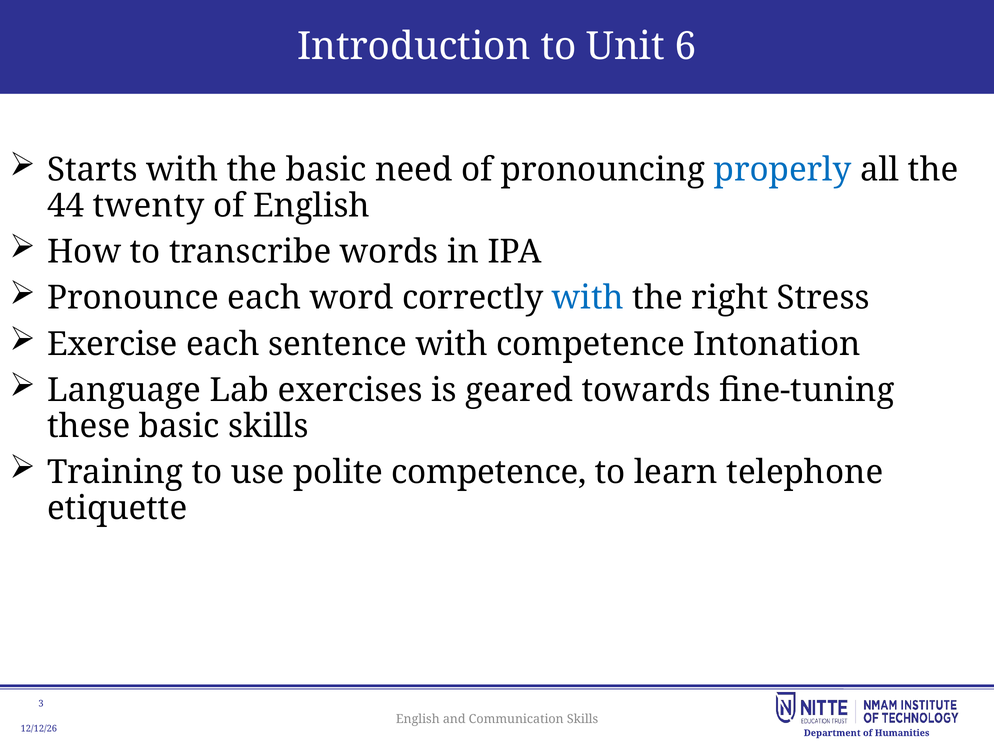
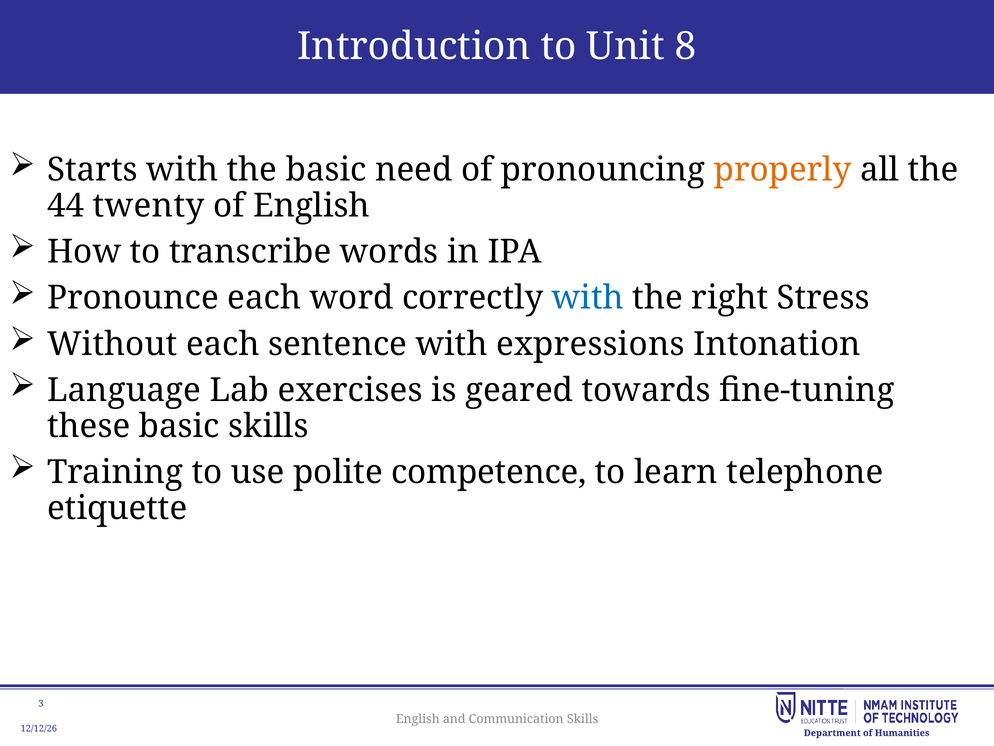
6: 6 -> 8
properly colour: blue -> orange
Exercise: Exercise -> Without
with competence: competence -> expressions
